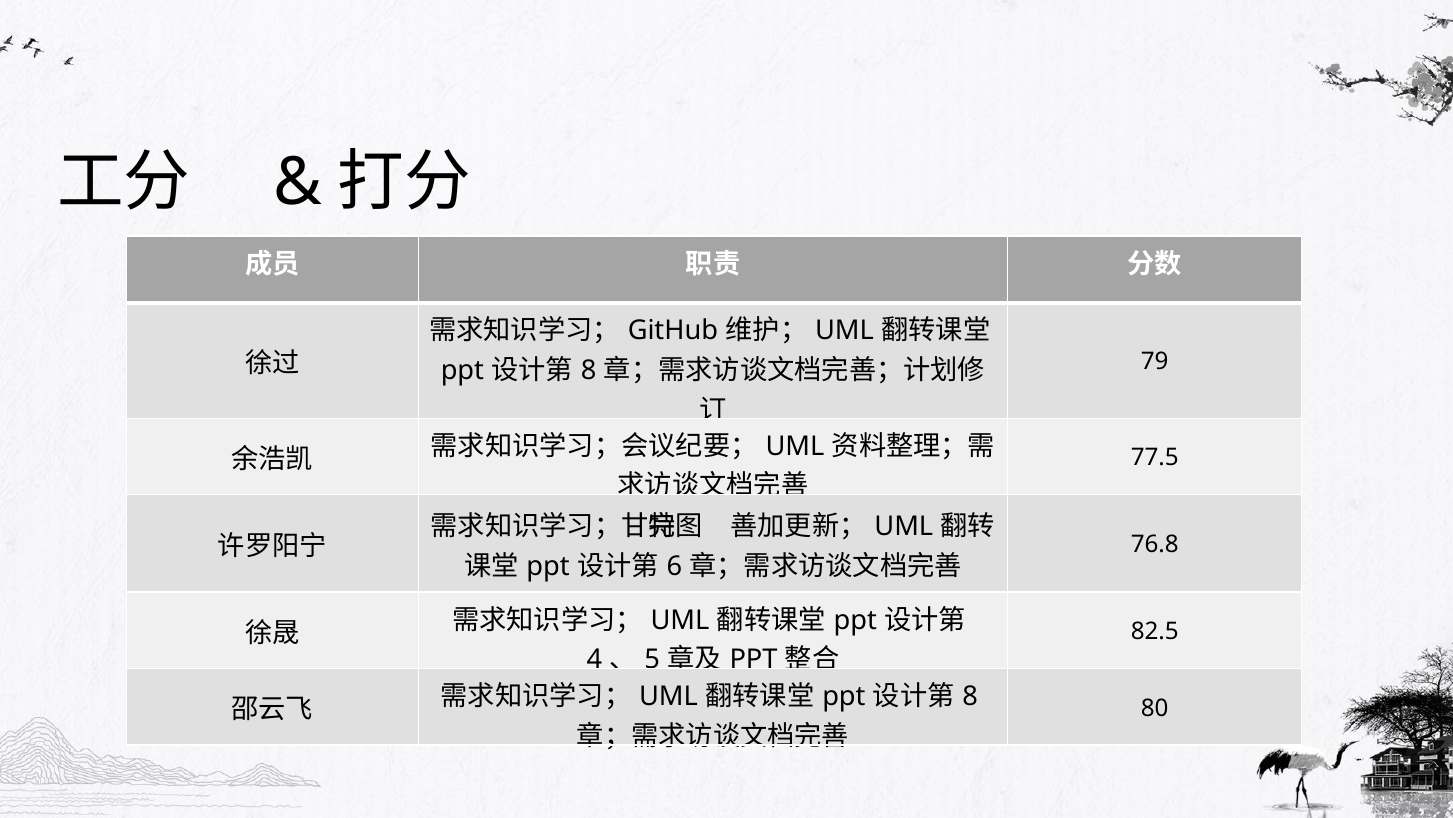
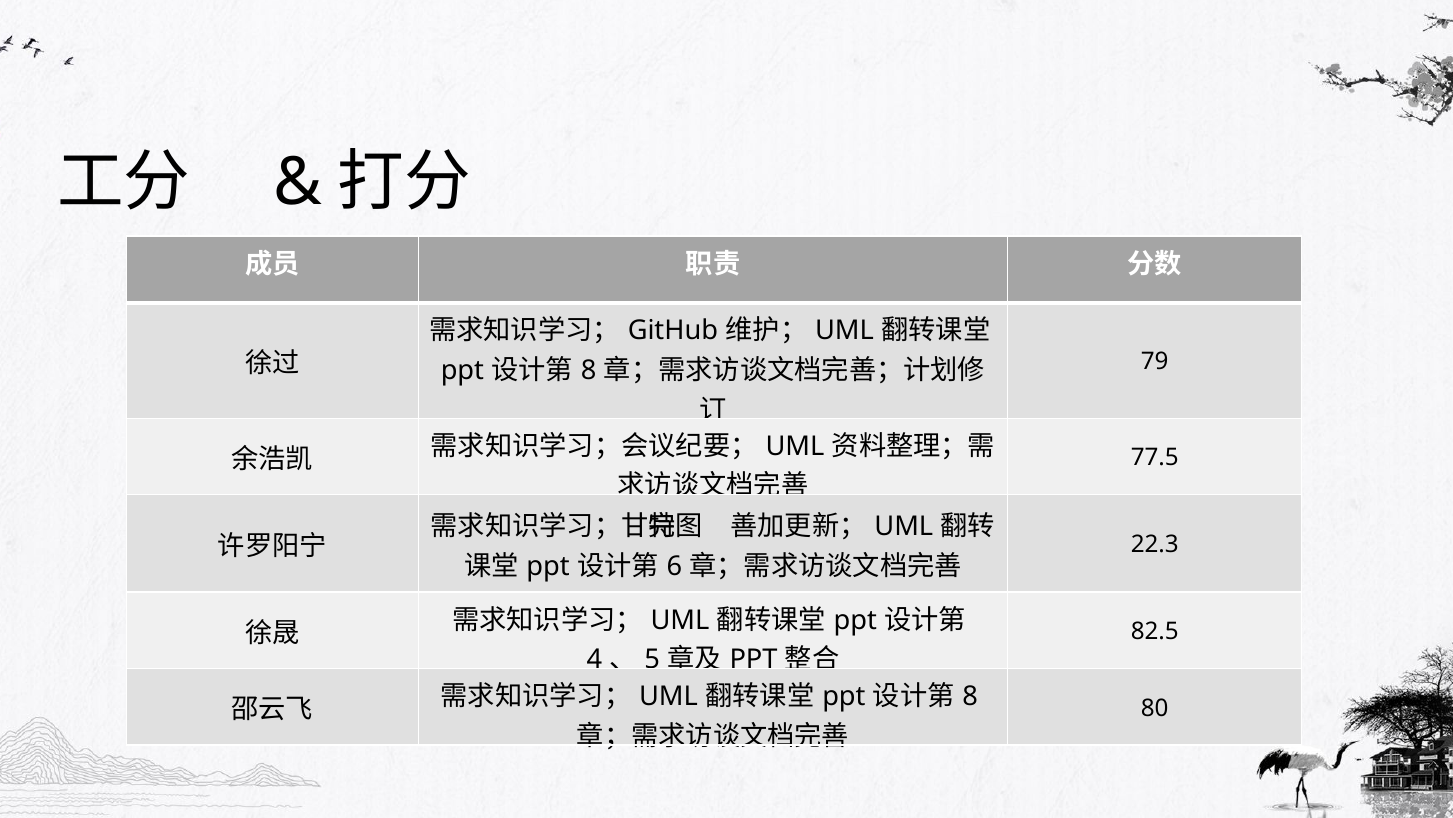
76.8: 76.8 -> 22.3
